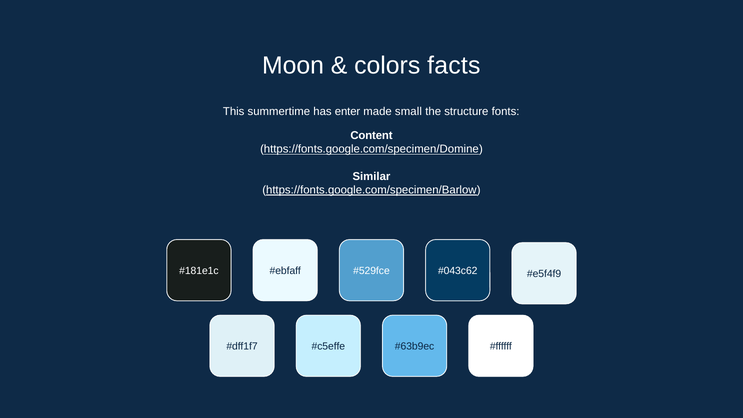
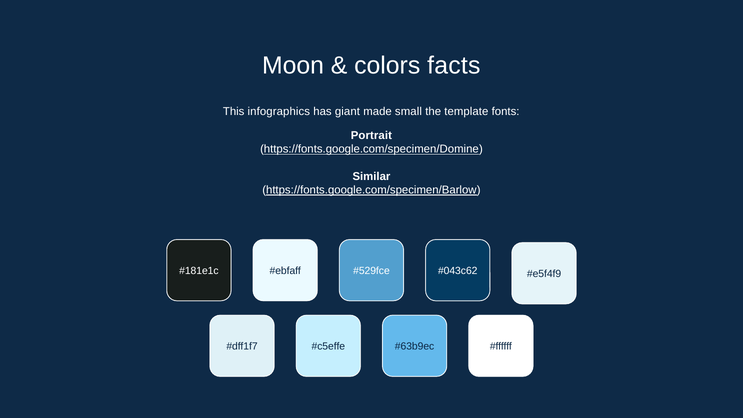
summertime: summertime -> infographics
enter: enter -> giant
structure: structure -> template
Content: Content -> Portrait
